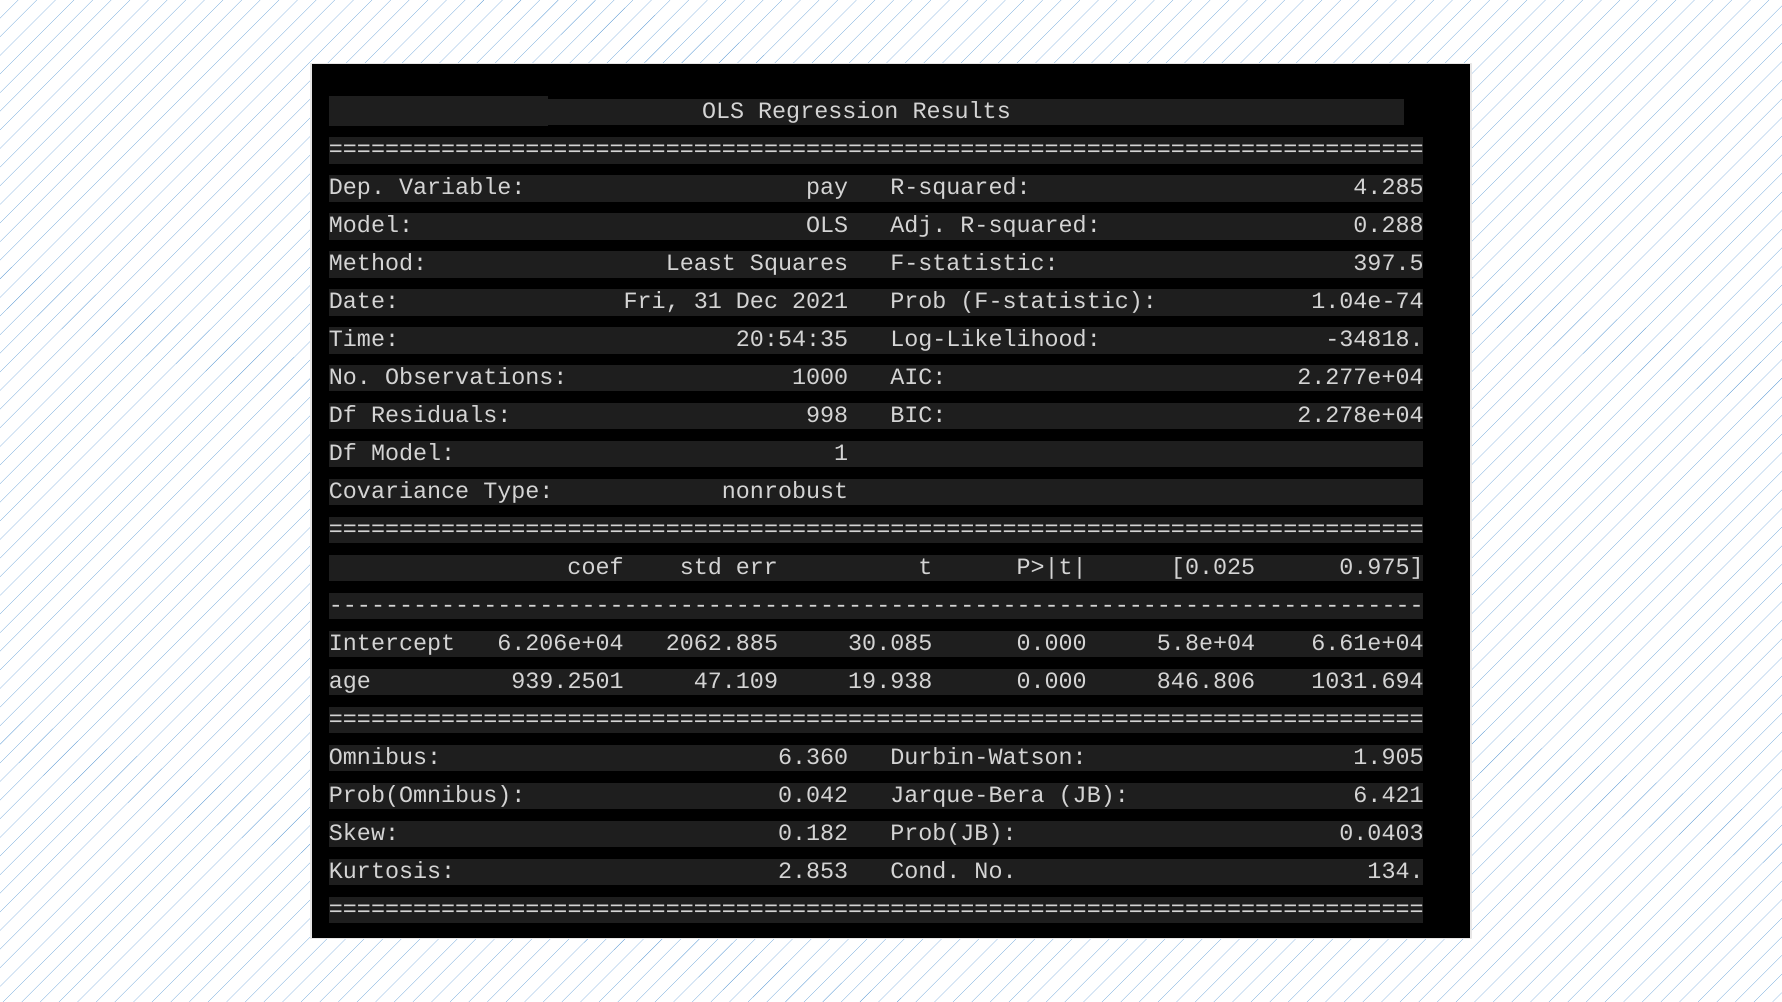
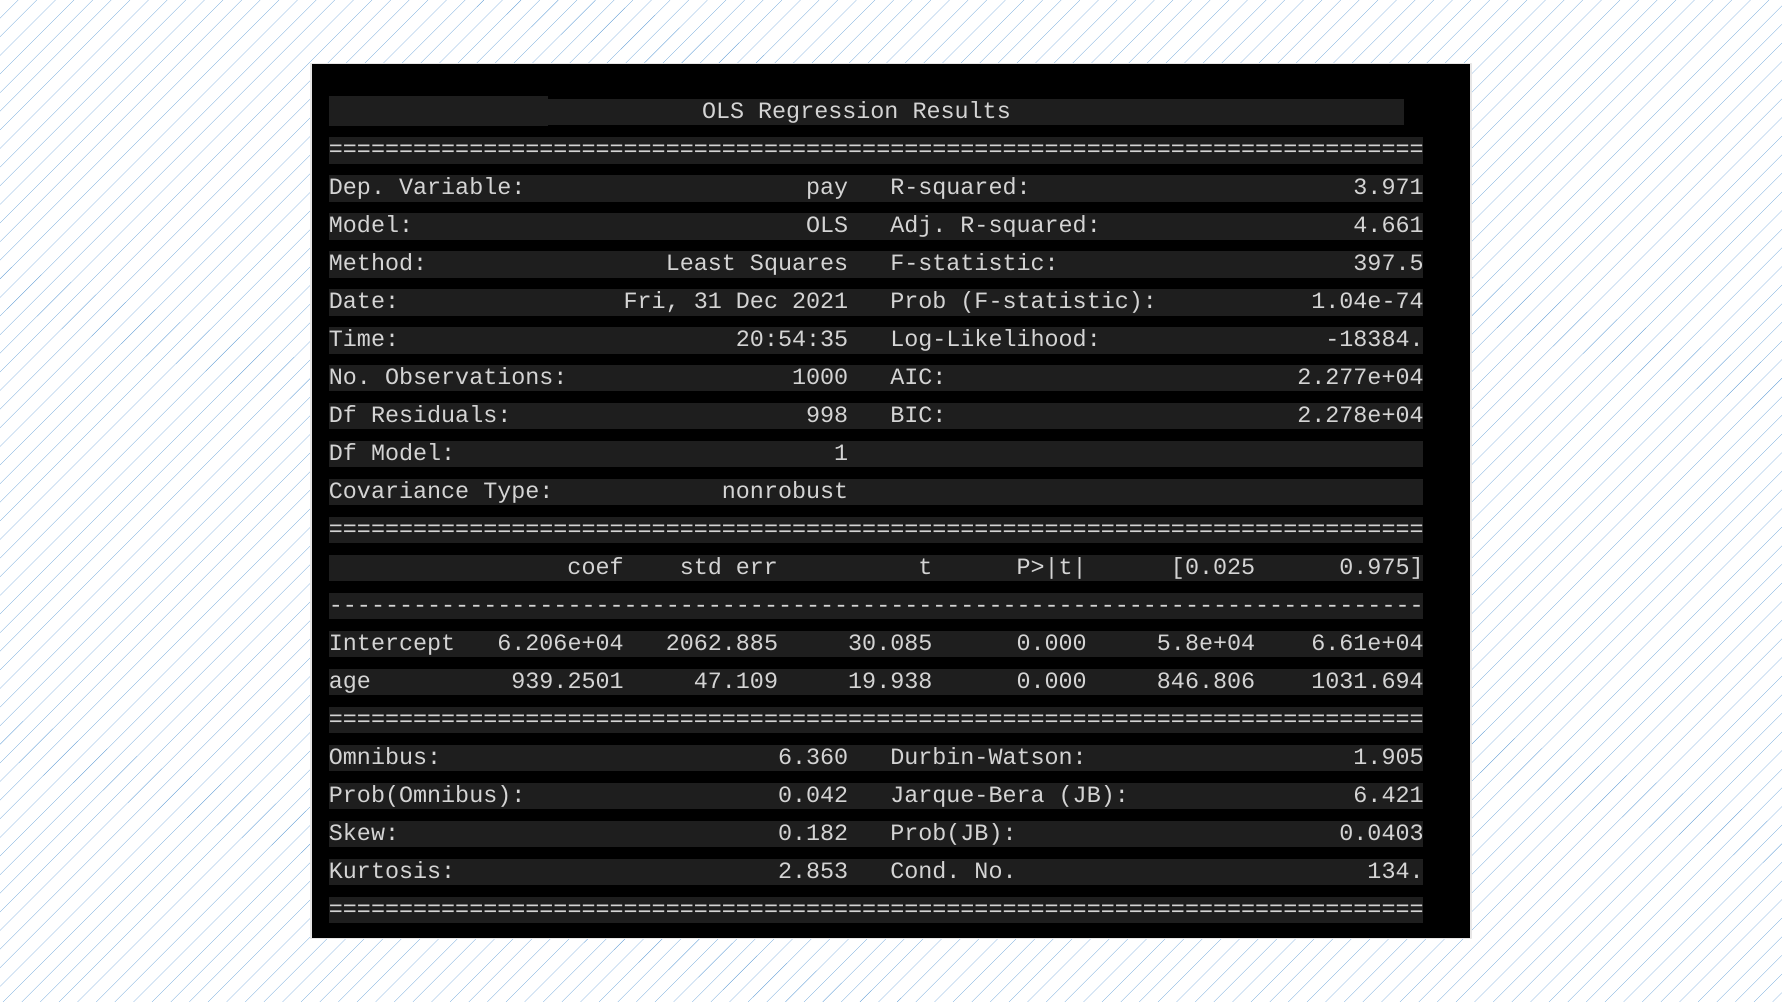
4.285: 4.285 -> 3.971
0.288: 0.288 -> 4.661
-34818: -34818 -> -18384
